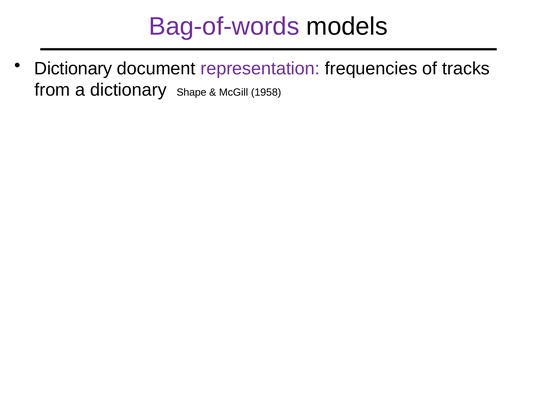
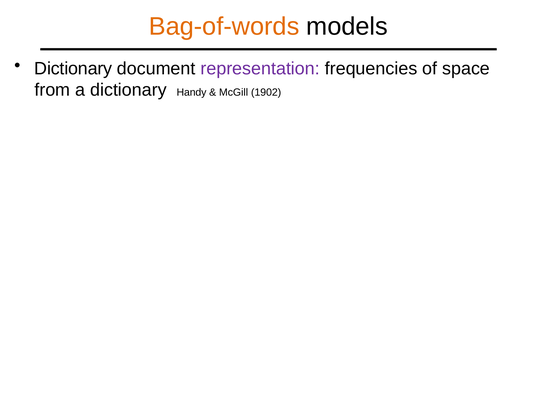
Bag-of-words colour: purple -> orange
tracks: tracks -> space
Shape: Shape -> Handy
1958: 1958 -> 1902
